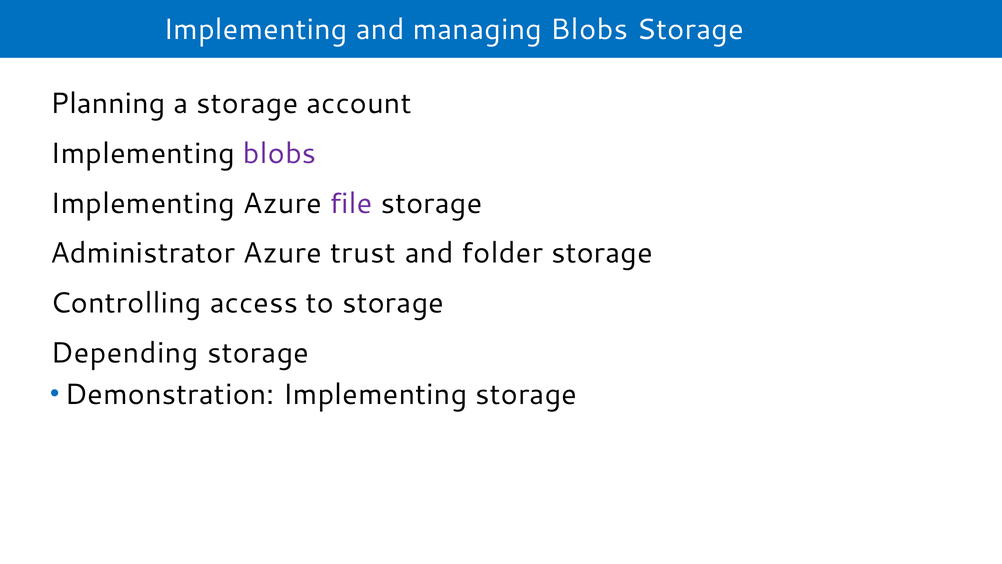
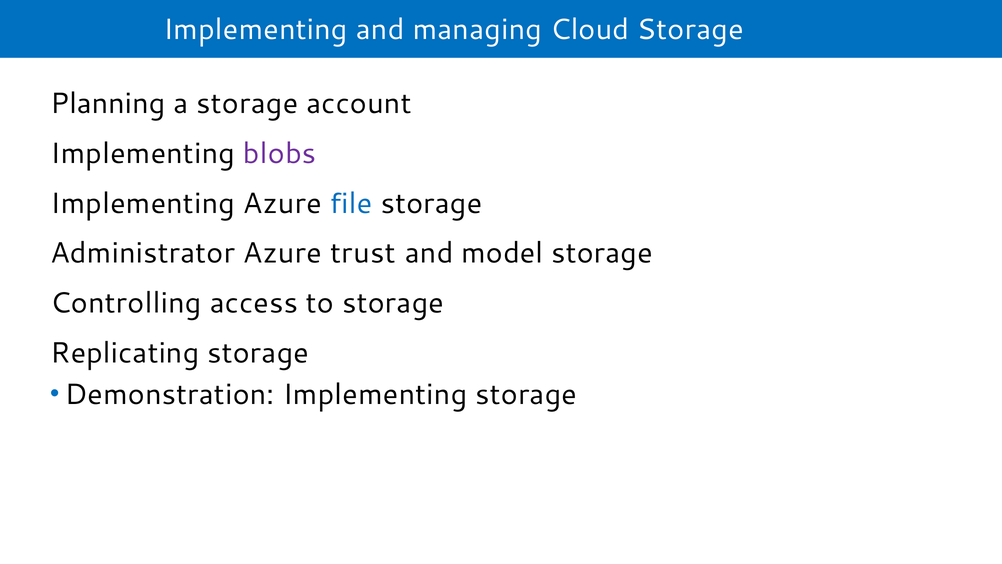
managing Blobs: Blobs -> Cloud
file colour: purple -> blue
folder: folder -> model
Depending: Depending -> Replicating
